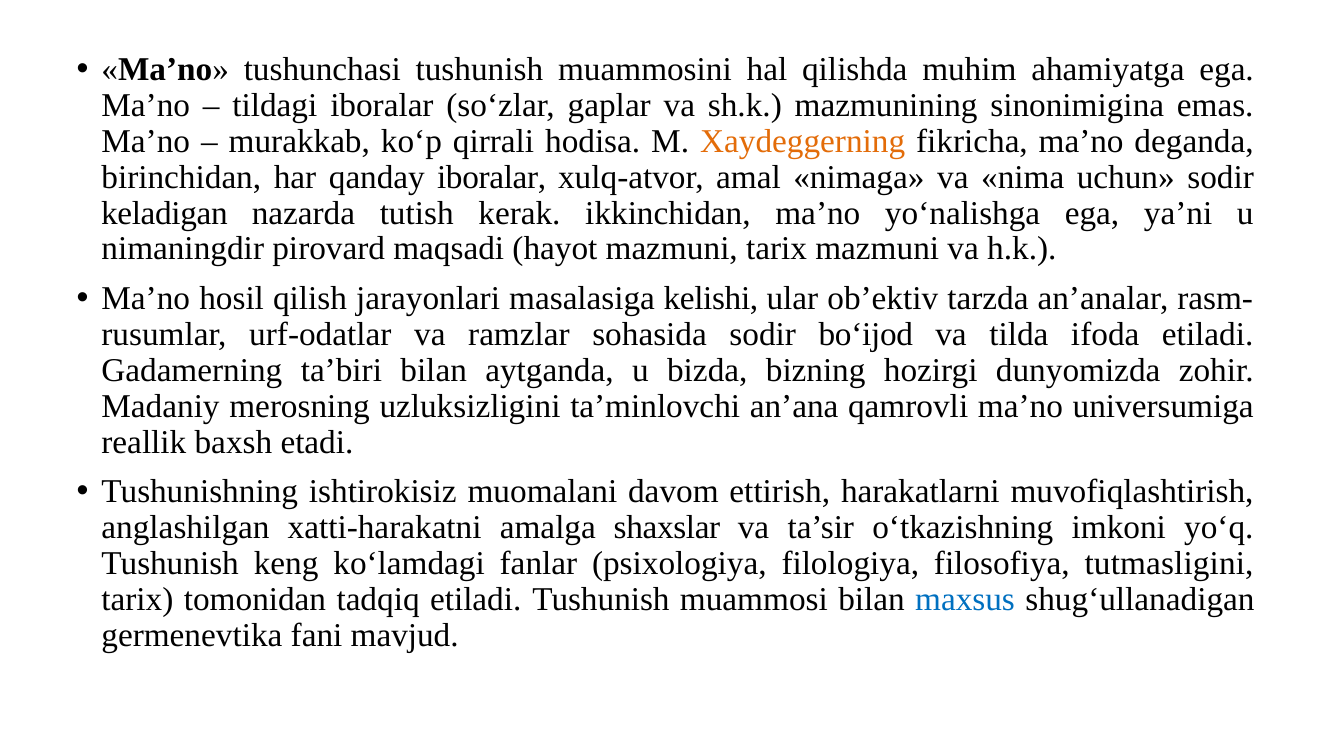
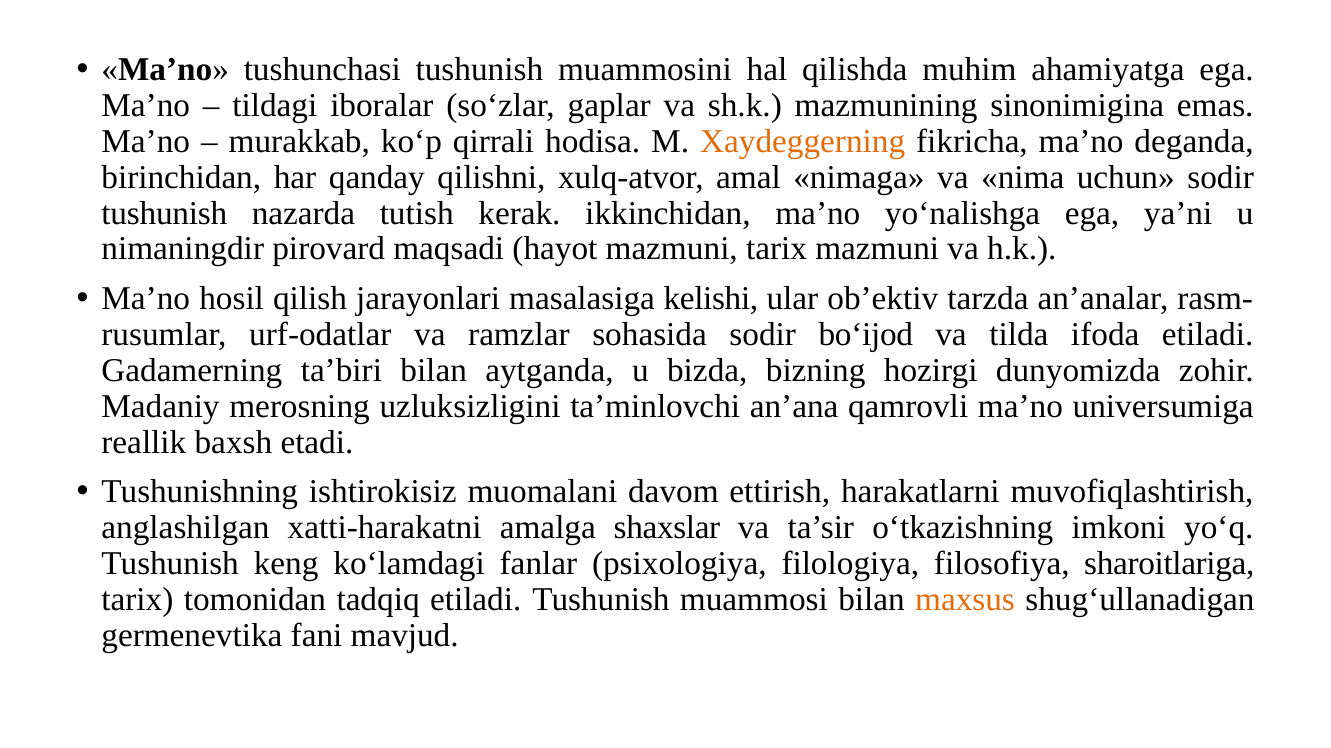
qanday iboralar: iboralar -> qilishni
keladigan at (164, 213): keladigan -> tushunish
tutmasligini: tutmasligini -> sharoitlariga
maxsus colour: blue -> orange
